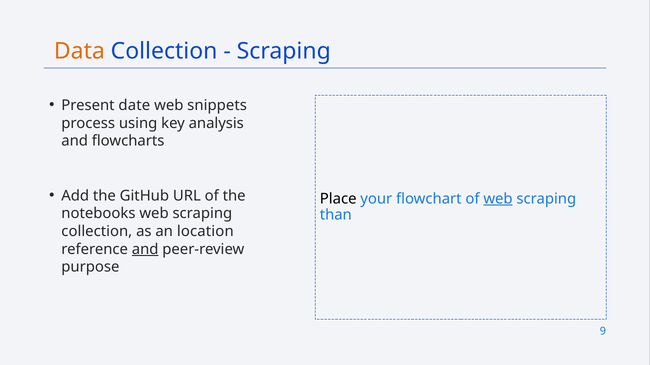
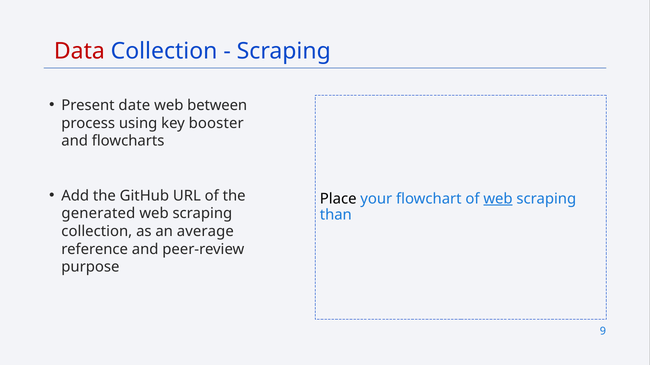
Data colour: orange -> red
snippets: snippets -> between
analysis: analysis -> booster
notebooks: notebooks -> generated
location: location -> average
and at (145, 250) underline: present -> none
